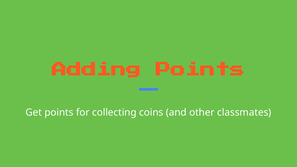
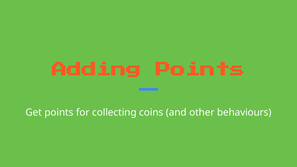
classmates: classmates -> behaviours
